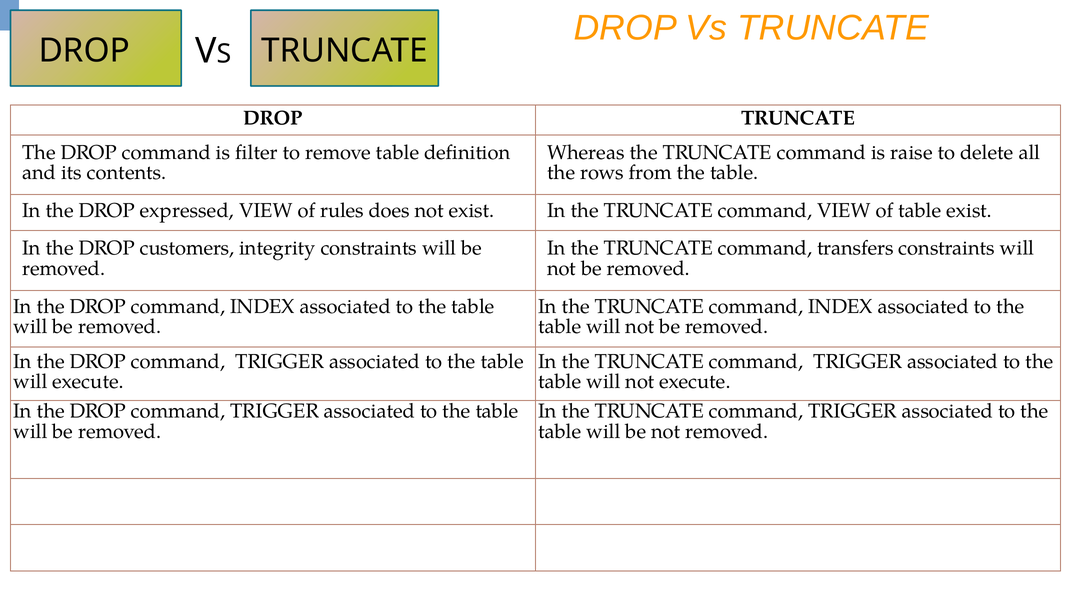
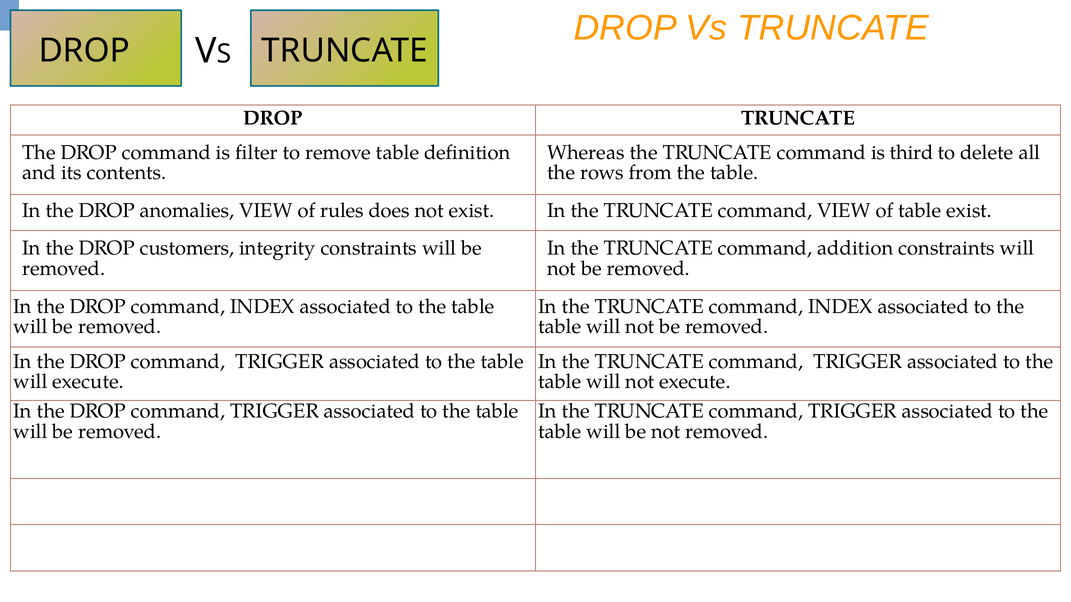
raise: raise -> third
expressed: expressed -> anomalies
transfers: transfers -> addition
